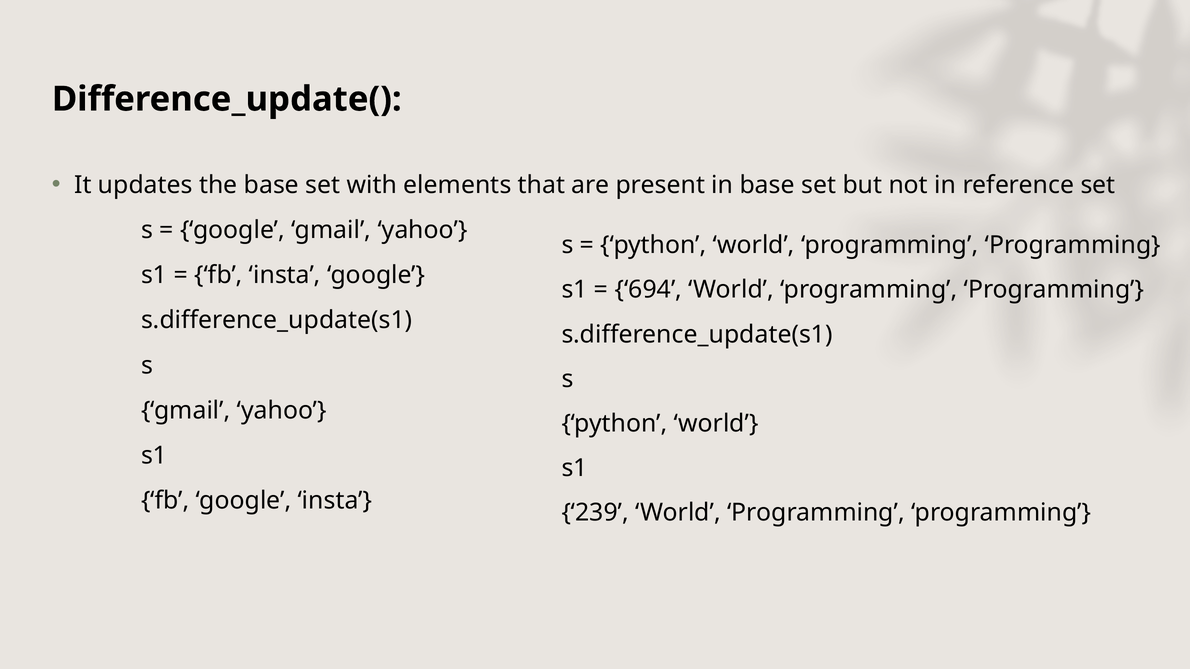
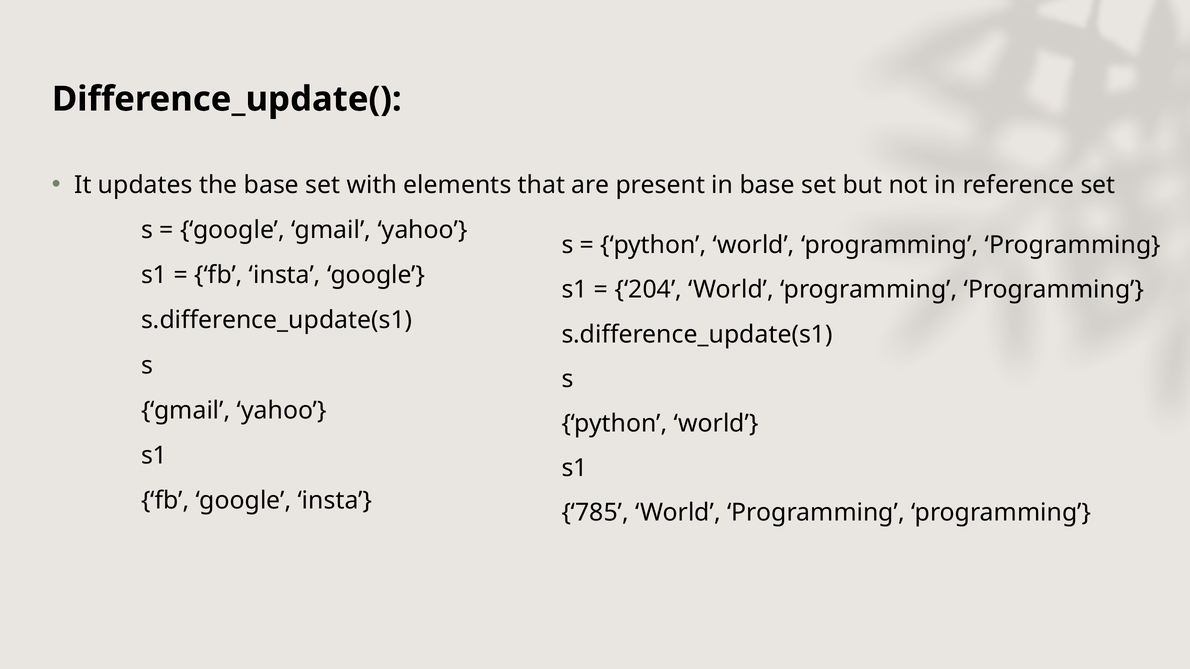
694: 694 -> 204
239: 239 -> 785
